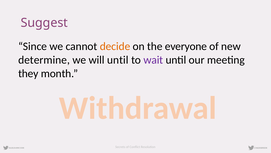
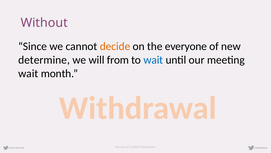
Suggest: Suggest -> Without
will until: until -> from
wait at (153, 60) colour: purple -> blue
they at (28, 73): they -> wait
